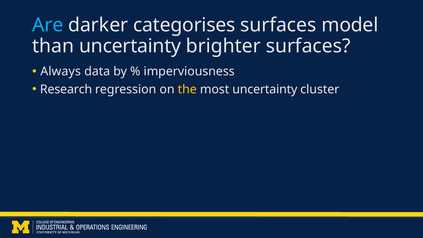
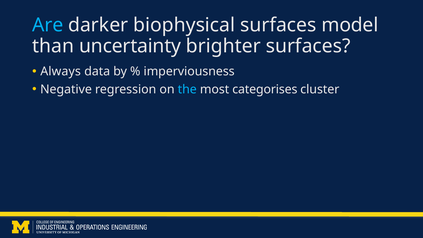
categorises: categorises -> biophysical
Research: Research -> Negative
the colour: yellow -> light blue
most uncertainty: uncertainty -> categorises
